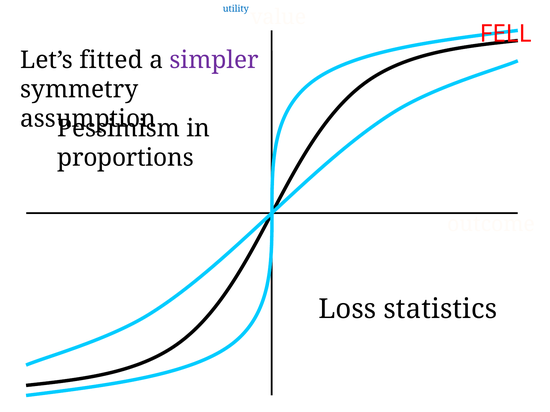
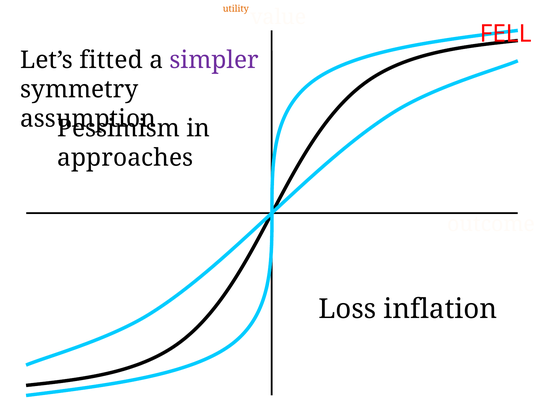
utility colour: blue -> orange
proportions: proportions -> approaches
statistics: statistics -> inflation
